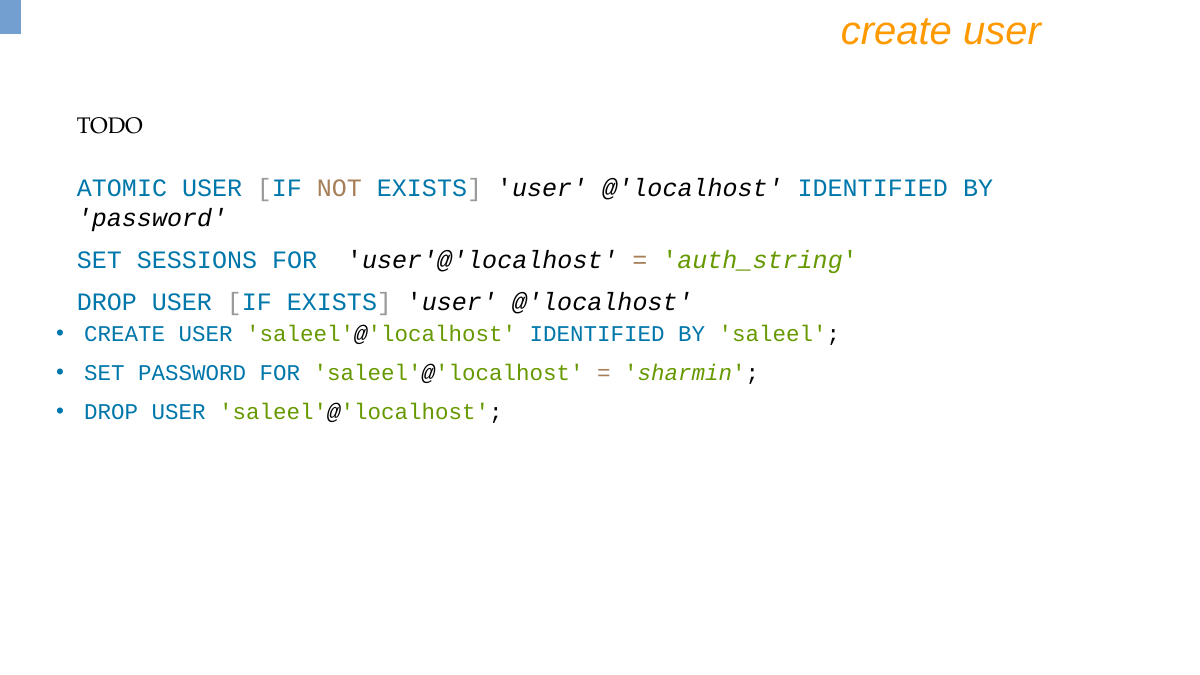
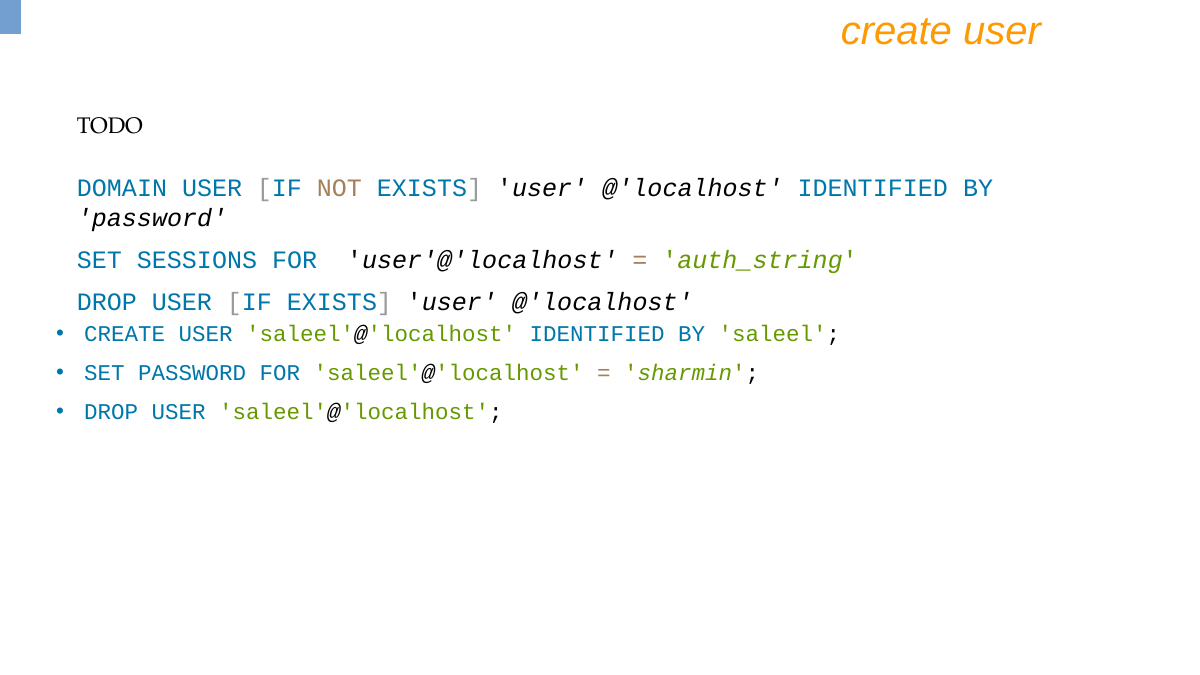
ATOMIC: ATOMIC -> DOMAIN
